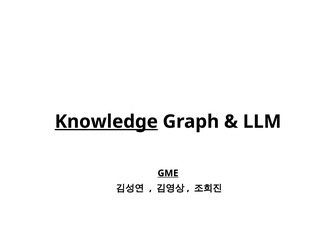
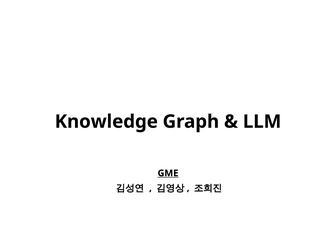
Knowledge underline: present -> none
